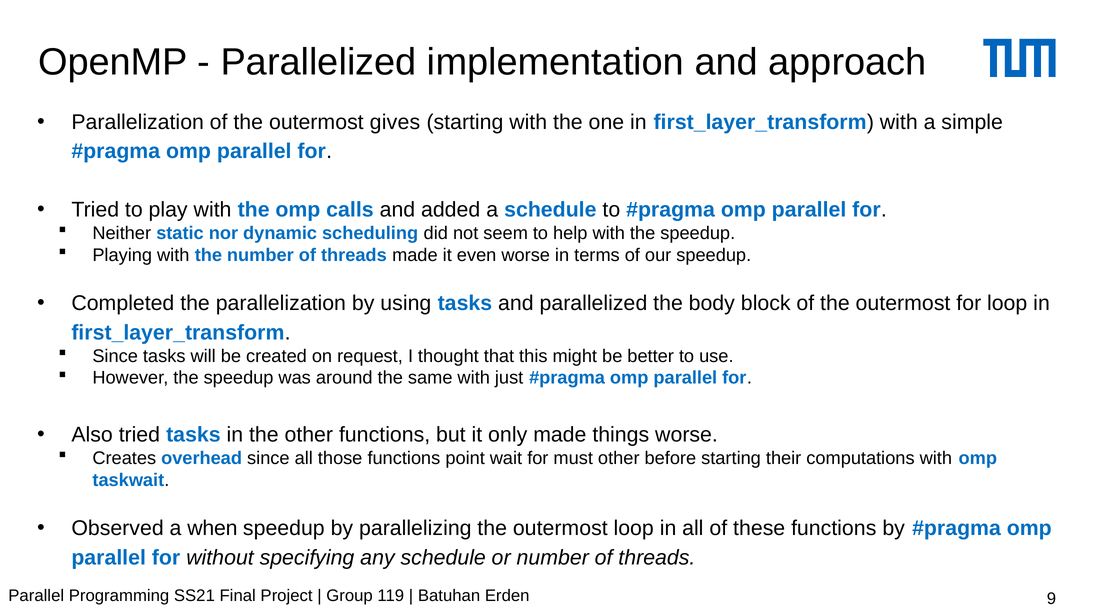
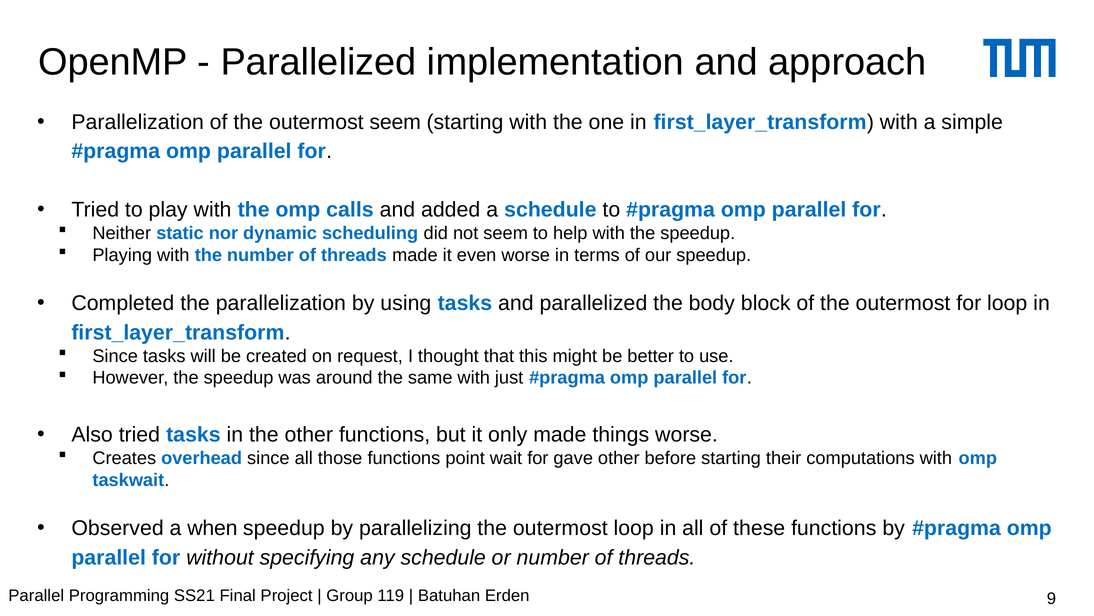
outermost gives: gives -> seem
must: must -> gave
